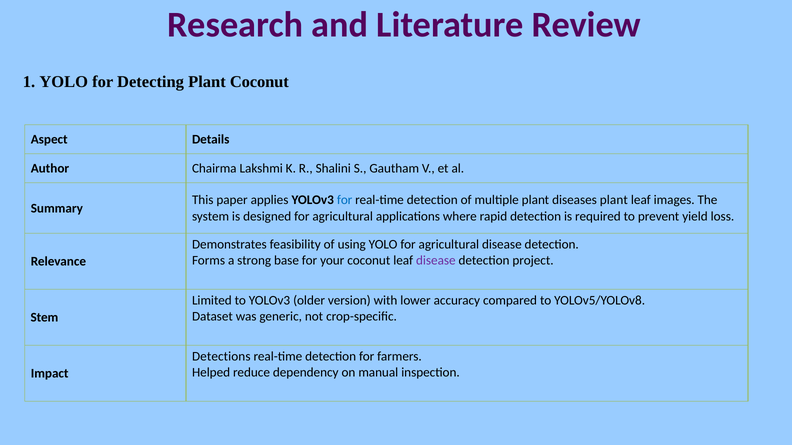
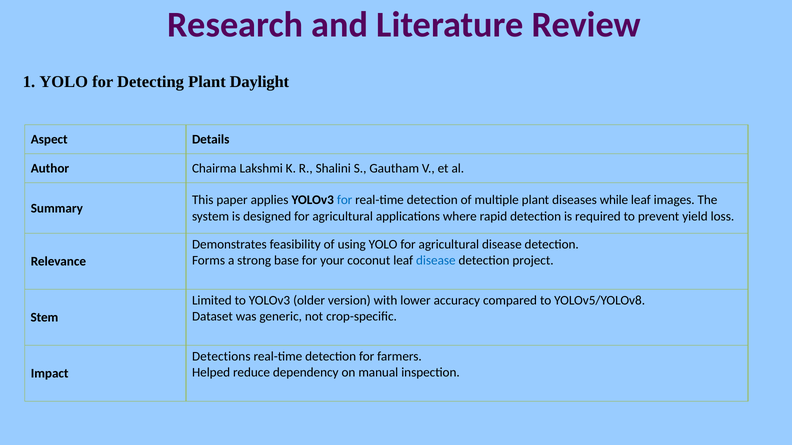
Plant Coconut: Coconut -> Daylight
diseases plant: plant -> while
disease at (436, 261) colour: purple -> blue
